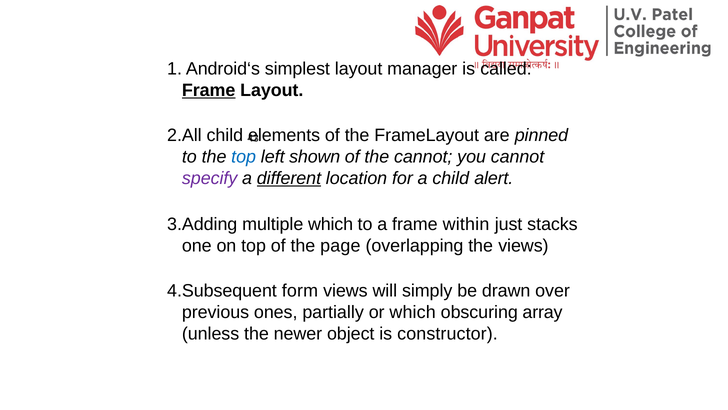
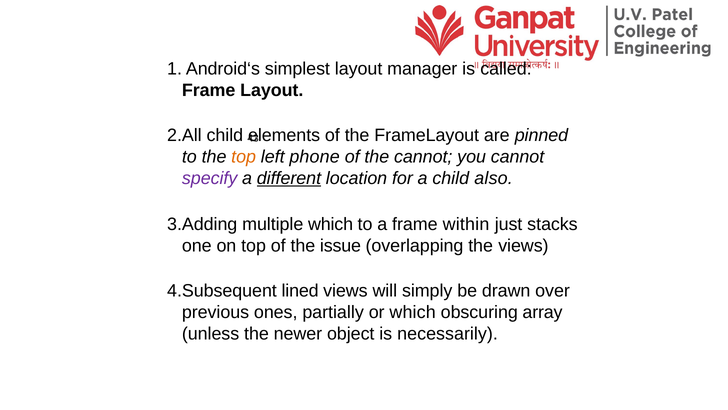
Frame at (209, 90) underline: present -> none
top at (244, 157) colour: blue -> orange
shown: shown -> phone
alert: alert -> also
page: page -> issue
form: form -> lined
constructor: constructor -> necessarily
